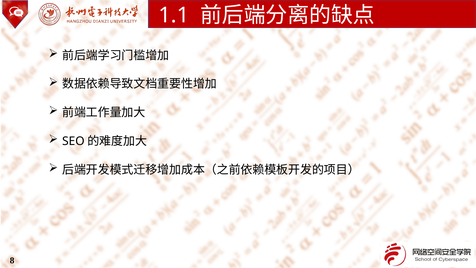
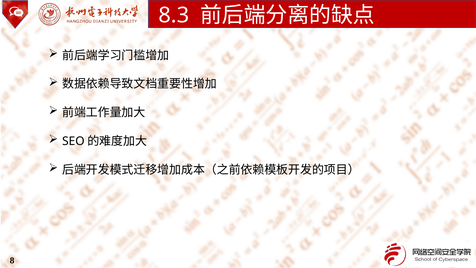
1.1: 1.1 -> 8.3
